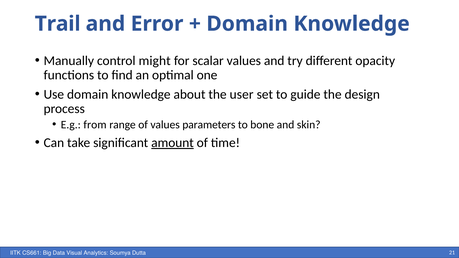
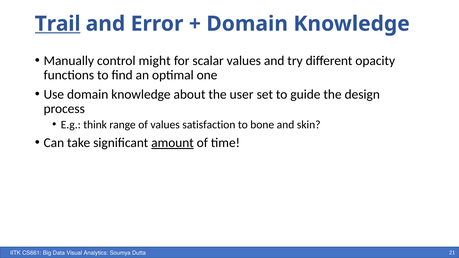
Trail underline: none -> present
from: from -> think
parameters: parameters -> satisfaction
